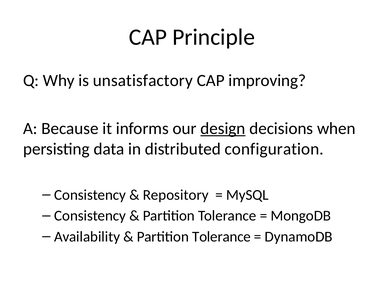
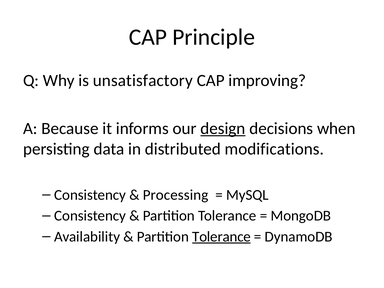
configuration: configuration -> modifications
Repository: Repository -> Processing
Tolerance at (221, 237) underline: none -> present
